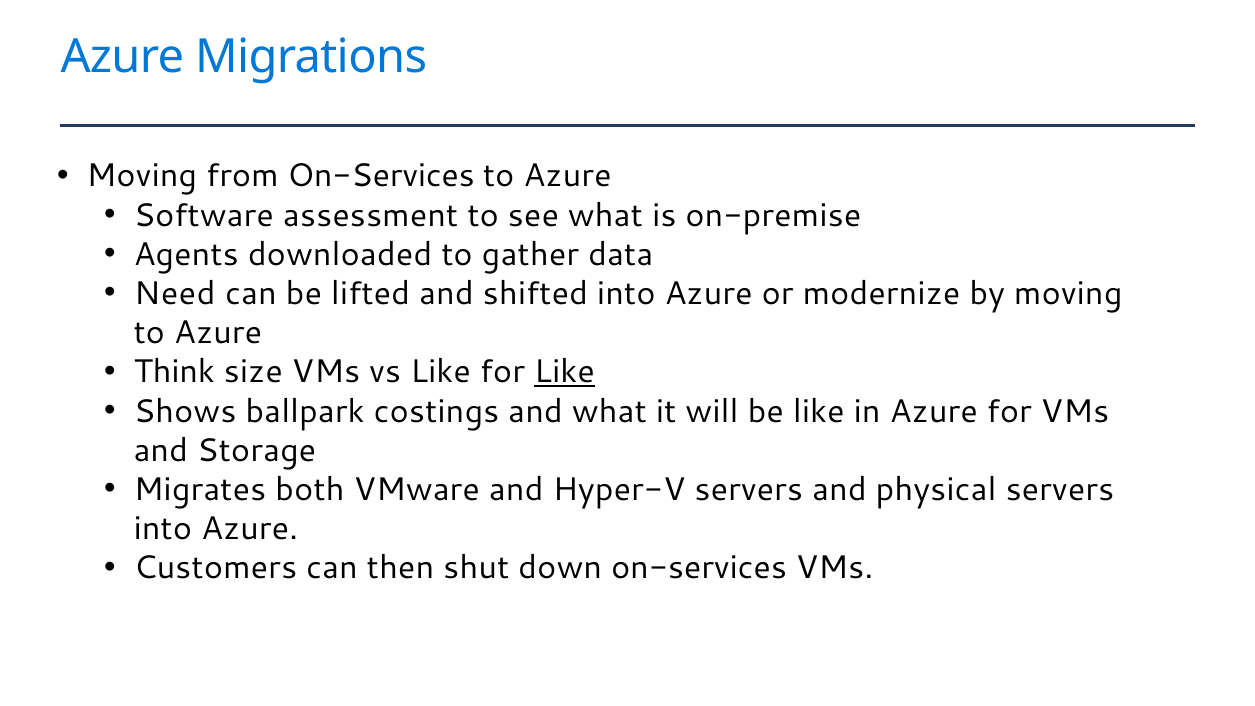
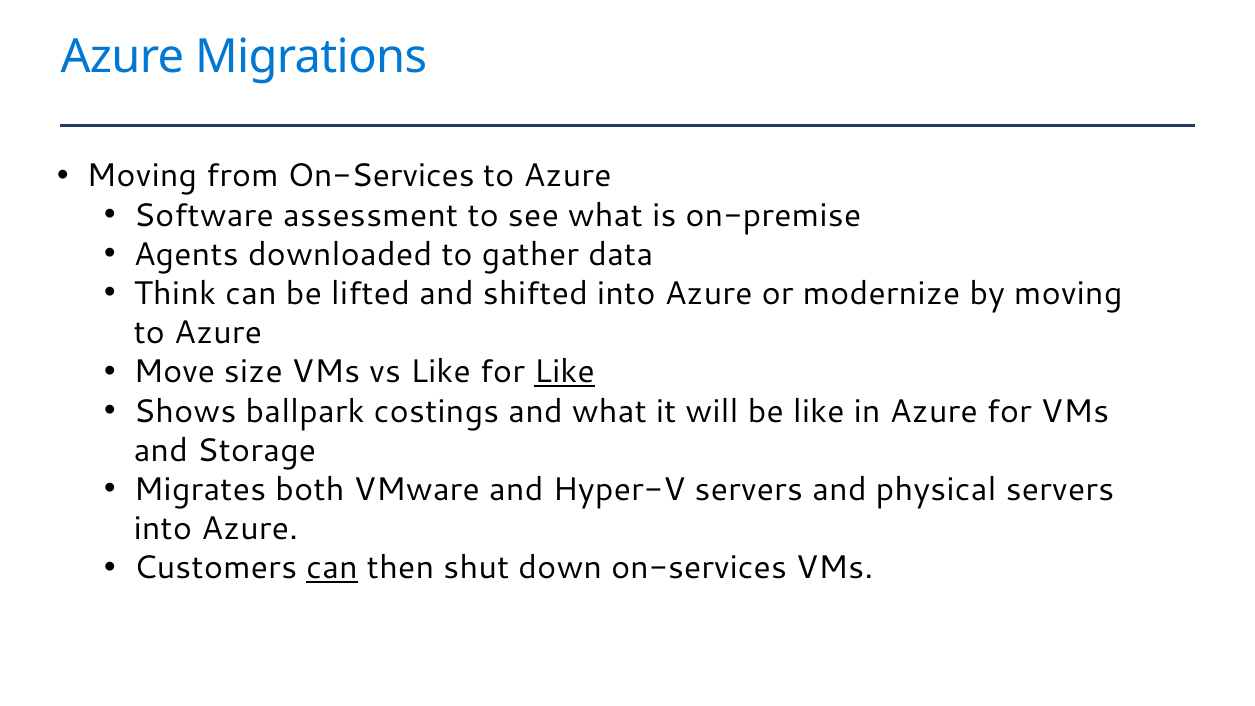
Need: Need -> Think
Think: Think -> Move
can at (332, 568) underline: none -> present
